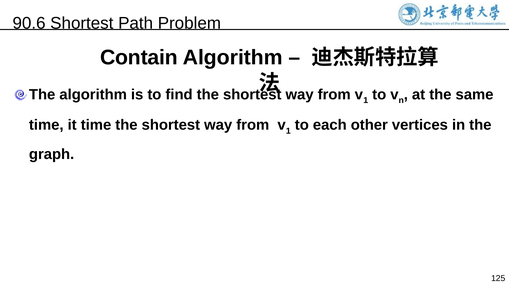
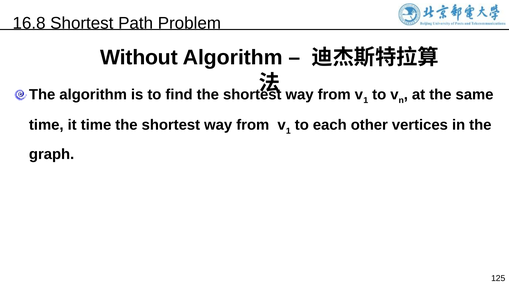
90.6: 90.6 -> 16.8
Contain: Contain -> Without
